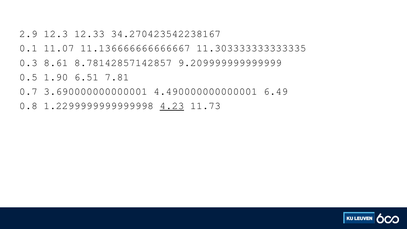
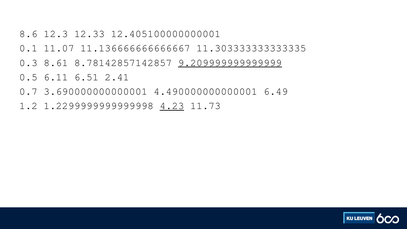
2.9: 2.9 -> 8.6
34.270423542238167: 34.270423542238167 -> 12.405100000000001
9.209999999999999 underline: none -> present
1.90: 1.90 -> 6.11
7.81: 7.81 -> 2.41
0.8: 0.8 -> 1.2
